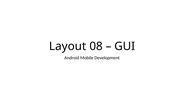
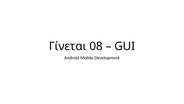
Layout: Layout -> Γίνεται
